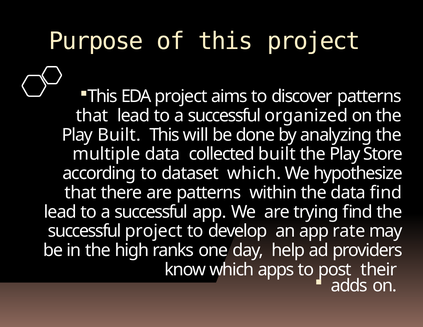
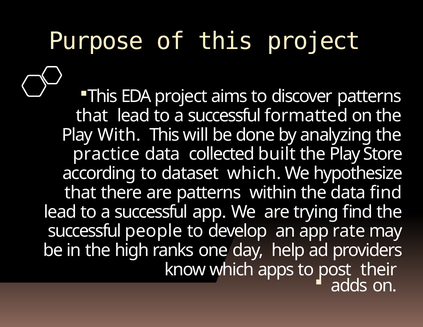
organized: organized -> formatted
Play Built: Built -> With
multiple: multiple -> practice
successful project: project -> people
